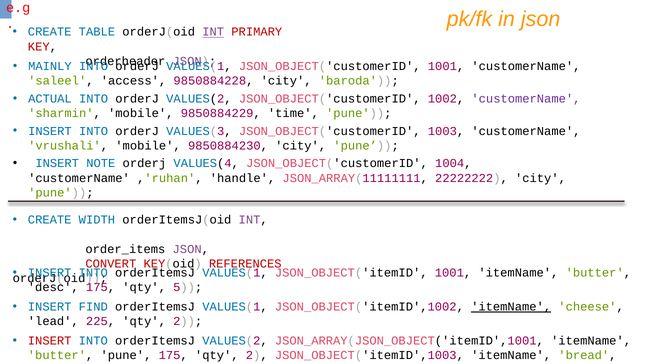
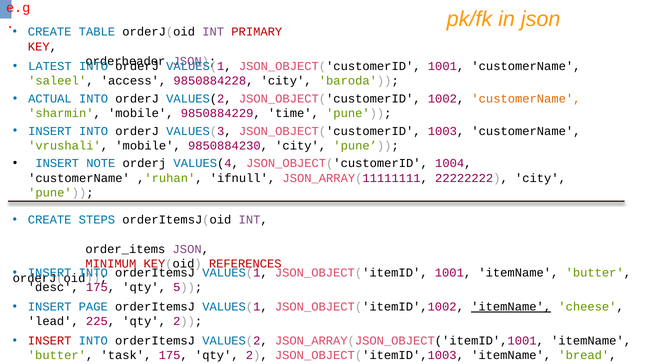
INT at (213, 32) underline: present -> none
MAINLY: MAINLY -> LATEST
customerName at (526, 99) colour: purple -> orange
handle: handle -> ifnull
WIDTH: WIDTH -> STEPS
CONVERT: CONVERT -> MINIMUM
FIND: FIND -> PAGE
butter pune: pune -> task
